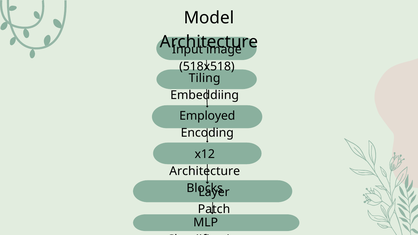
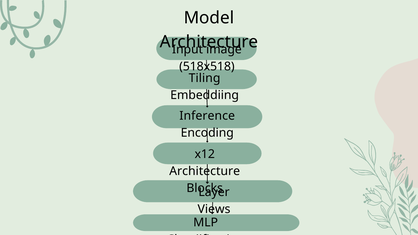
Employed: Employed -> Inference
Patch: Patch -> Views
